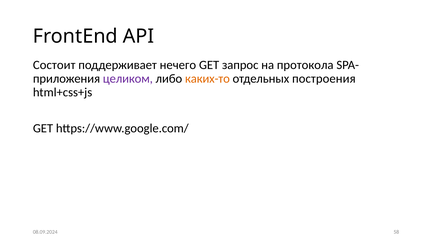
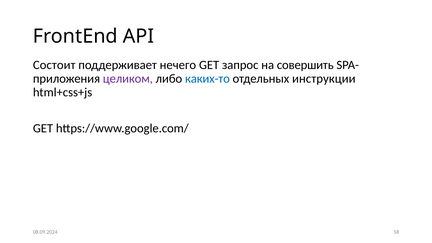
протокола: протокола -> совершить
каких-то colour: orange -> blue
построения: построения -> инструкции
